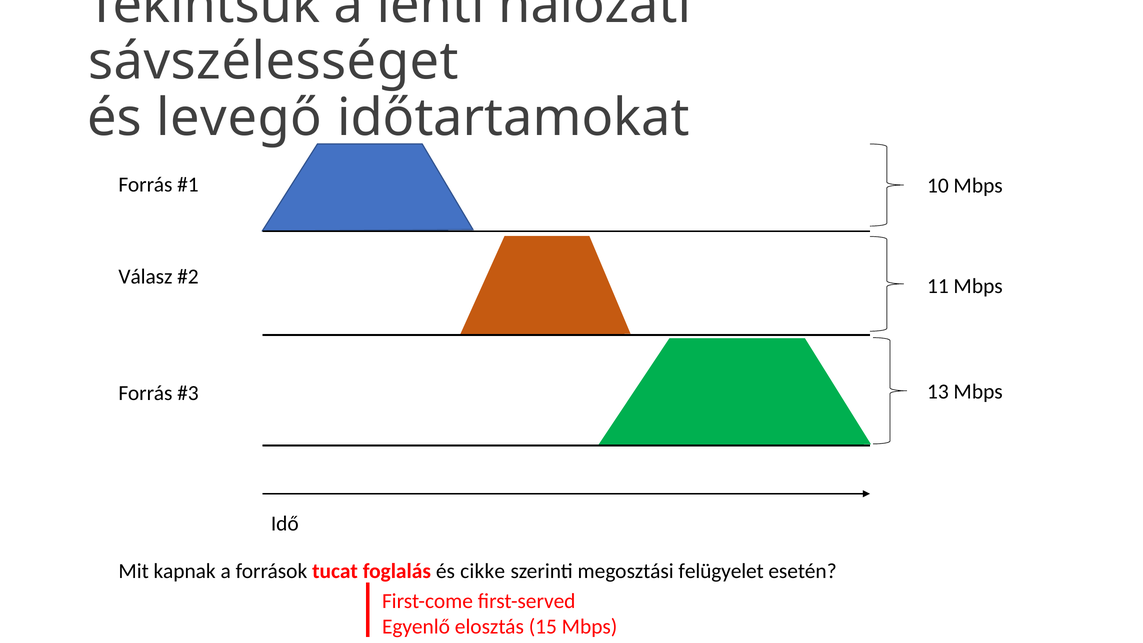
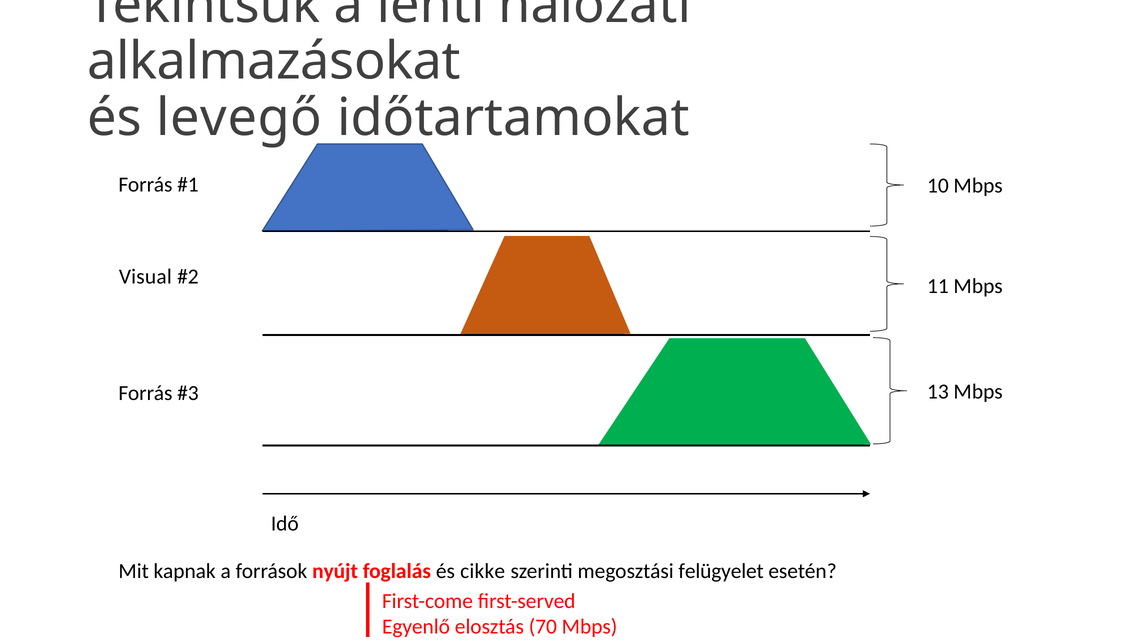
sávszélességet: sávszélességet -> alkalmazásokat
Válasz: Válasz -> Visual
tucat: tucat -> nyújt
15: 15 -> 70
